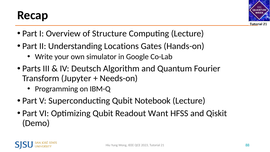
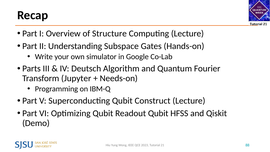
Locations: Locations -> Subspace
Notebook: Notebook -> Construct
Readout Want: Want -> Qubit
